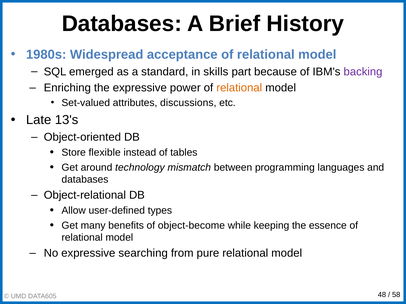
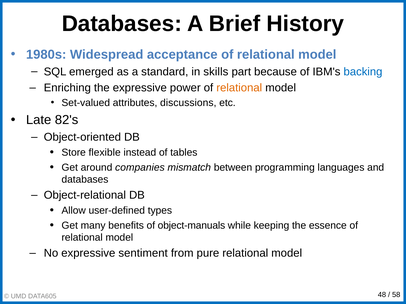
backing colour: purple -> blue
13's: 13's -> 82's
technology: technology -> companies
object-become: object-become -> object-manuals
searching: searching -> sentiment
